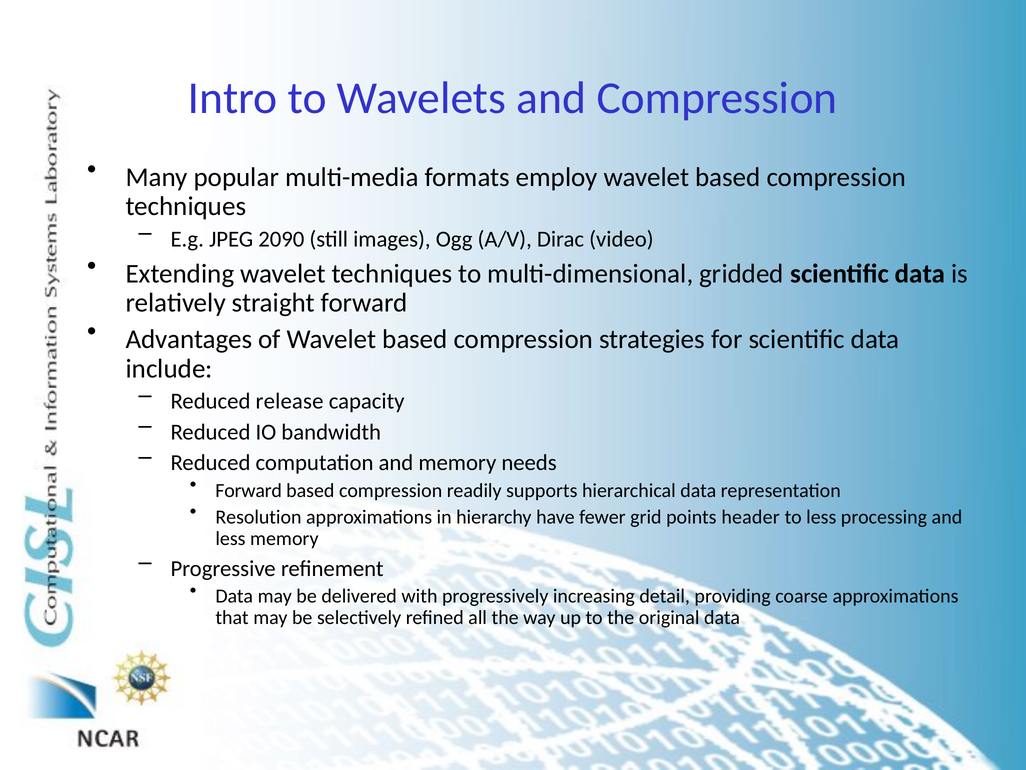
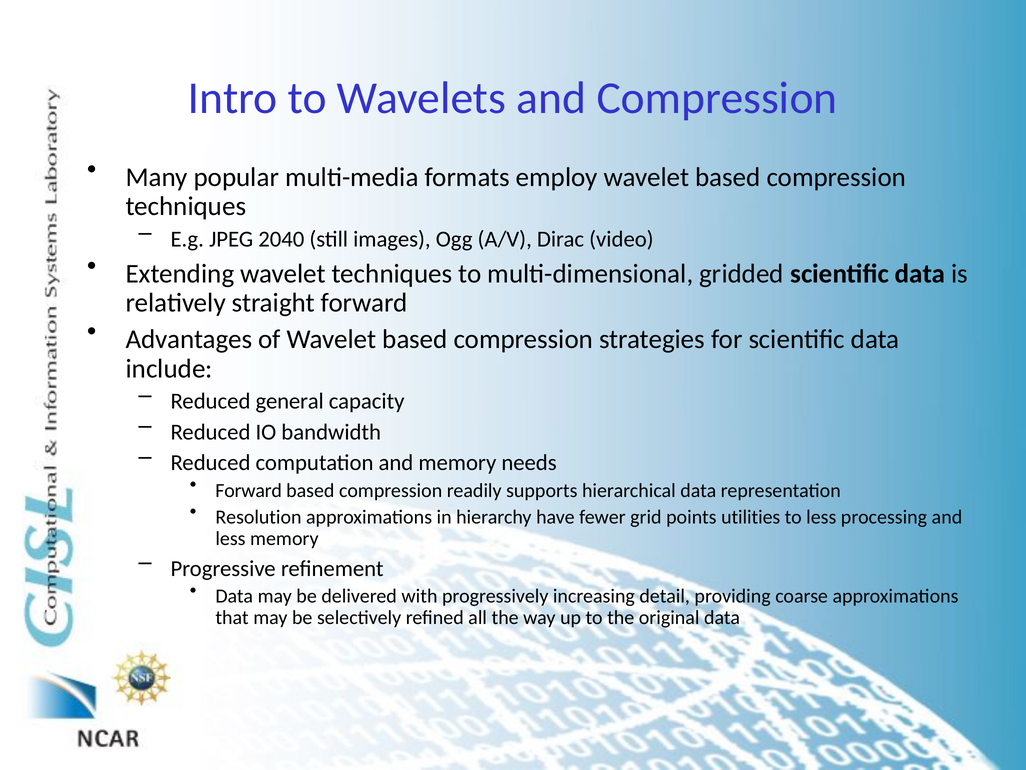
2090: 2090 -> 2040
release: release -> general
header: header -> utilities
